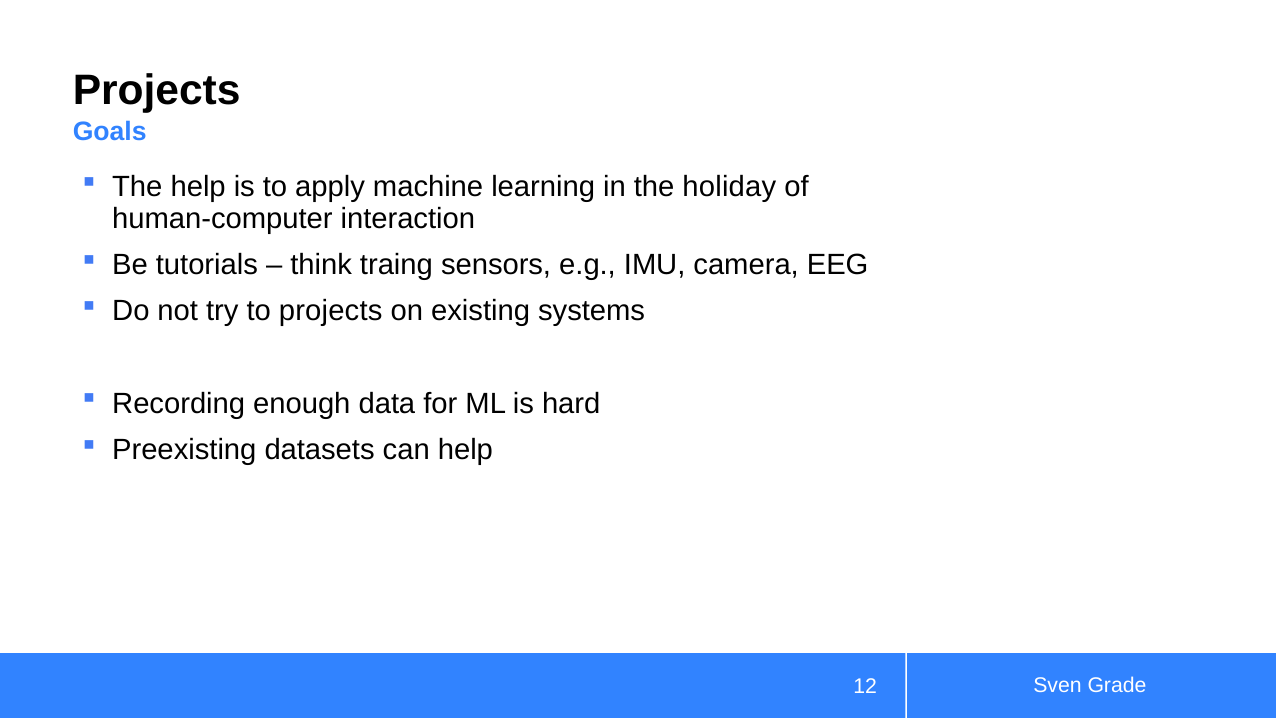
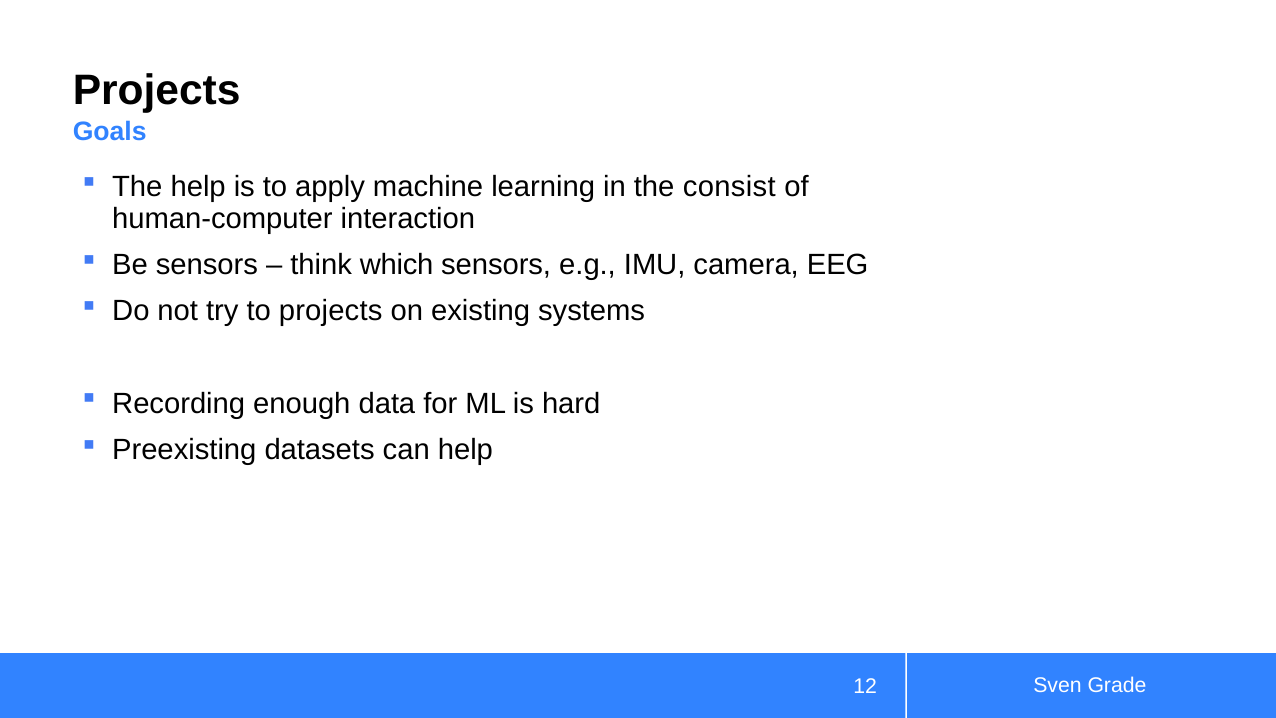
holiday: holiday -> consist
Be tutorials: tutorials -> sensors
traing: traing -> which
